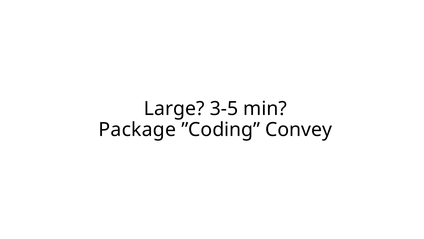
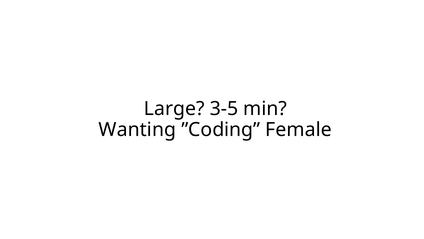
Package: Package -> Wanting
Convey: Convey -> Female
